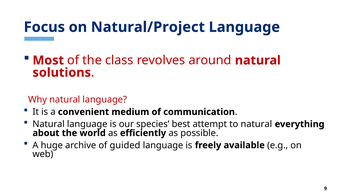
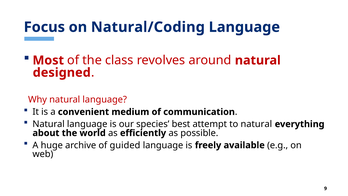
Natural/Project: Natural/Project -> Natural/Coding
solutions: solutions -> designed
